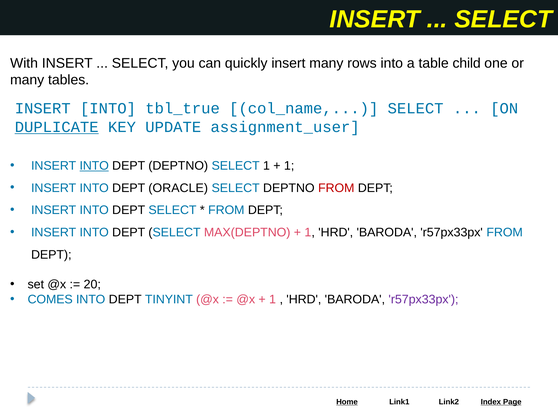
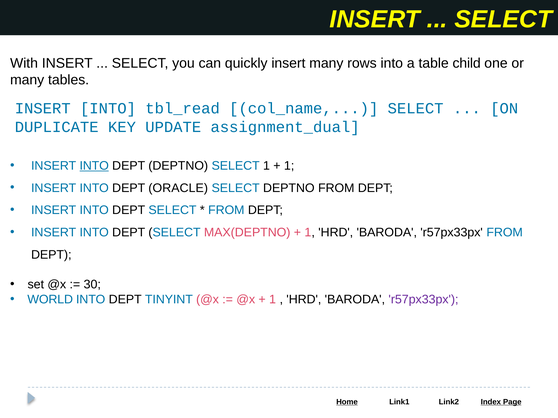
tbl_true: tbl_true -> tbl_read
DUPLICATE underline: present -> none
assignment_user: assignment_user -> assignment_dual
FROM at (336, 188) colour: red -> black
20: 20 -> 30
COMES: COMES -> WORLD
